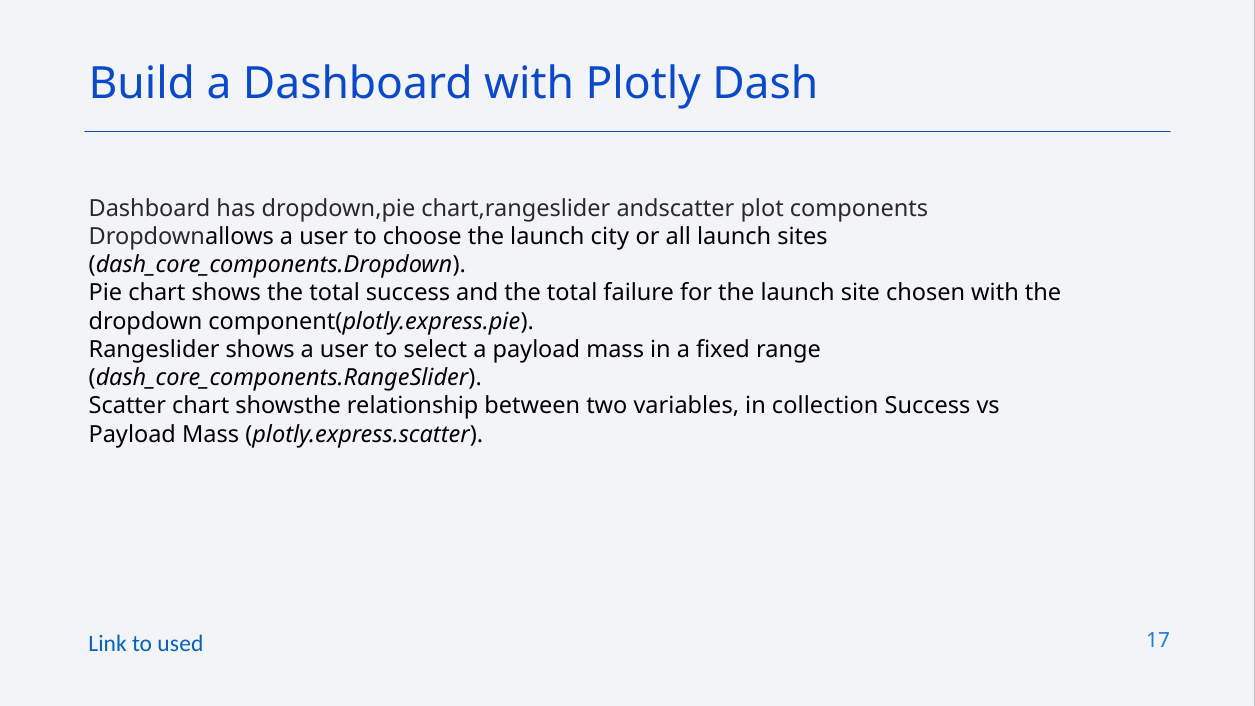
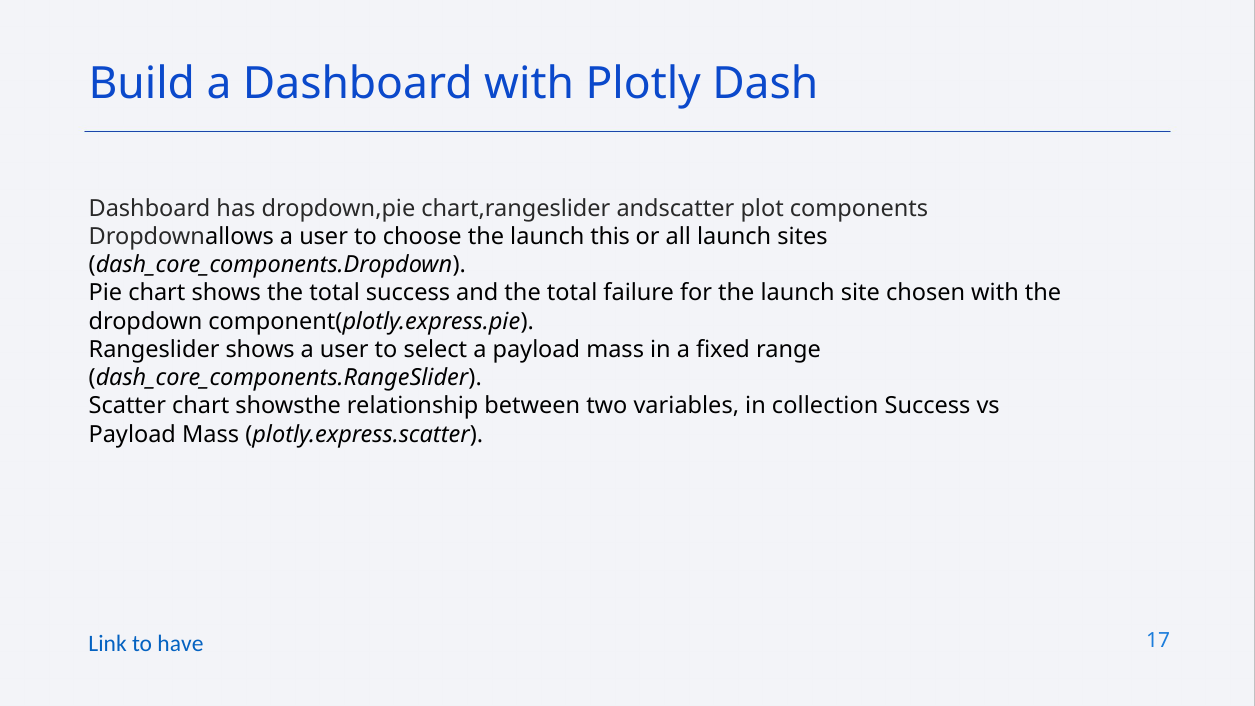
city: city -> this
used: used -> have
